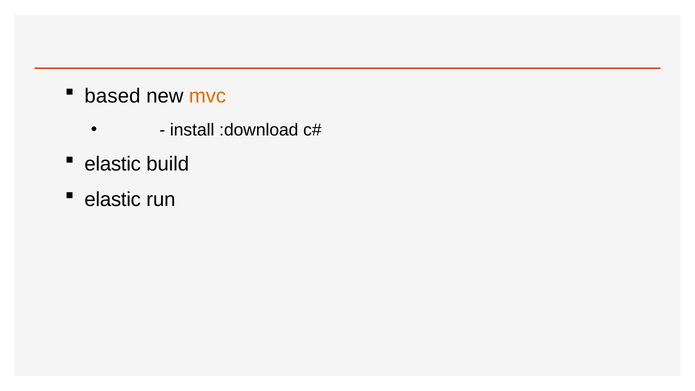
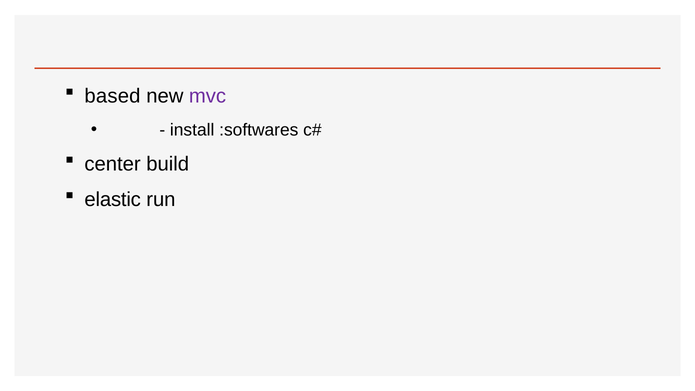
mvc colour: orange -> purple
:download: :download -> :softwares
elastic at (113, 164): elastic -> center
